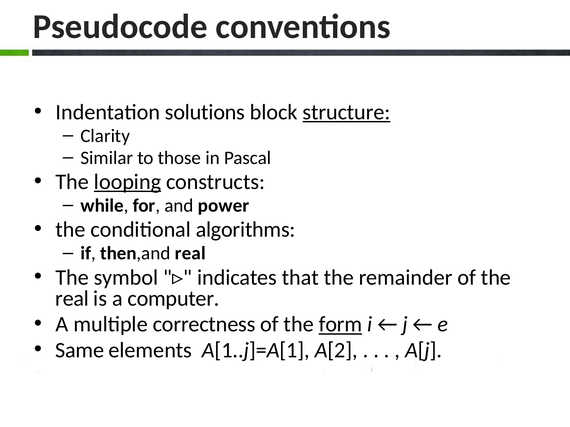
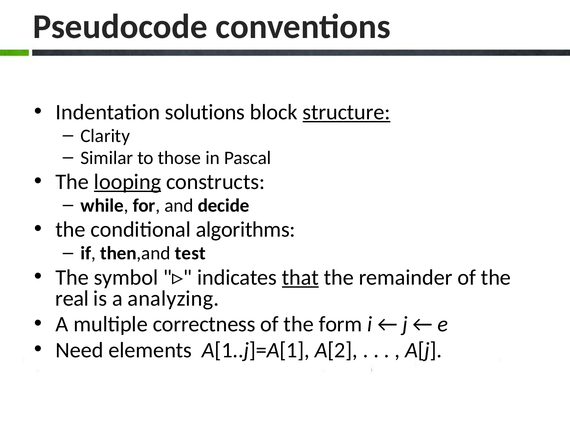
power: power -> decide
then,and real: real -> test
that underline: none -> present
computer: computer -> analyzing
form underline: present -> none
Same: Same -> Need
